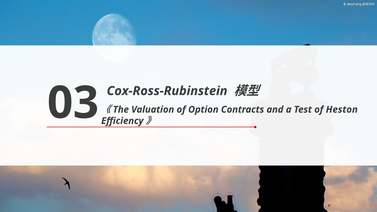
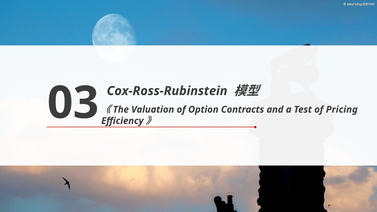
Heston: Heston -> Pricing
